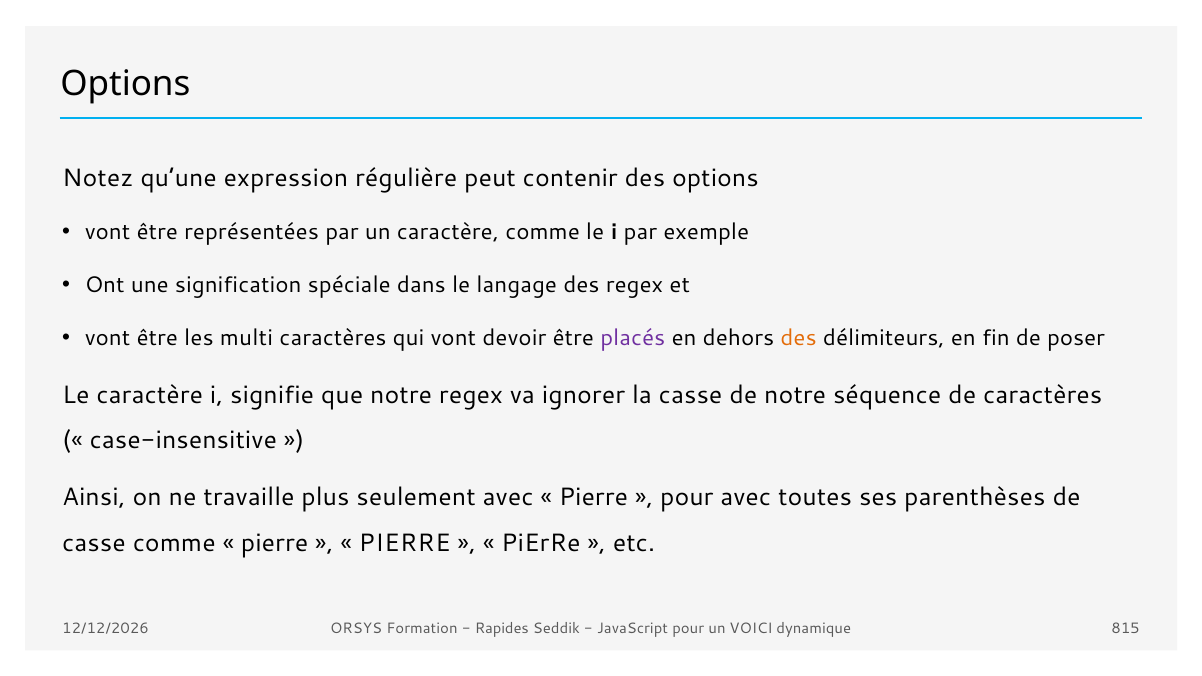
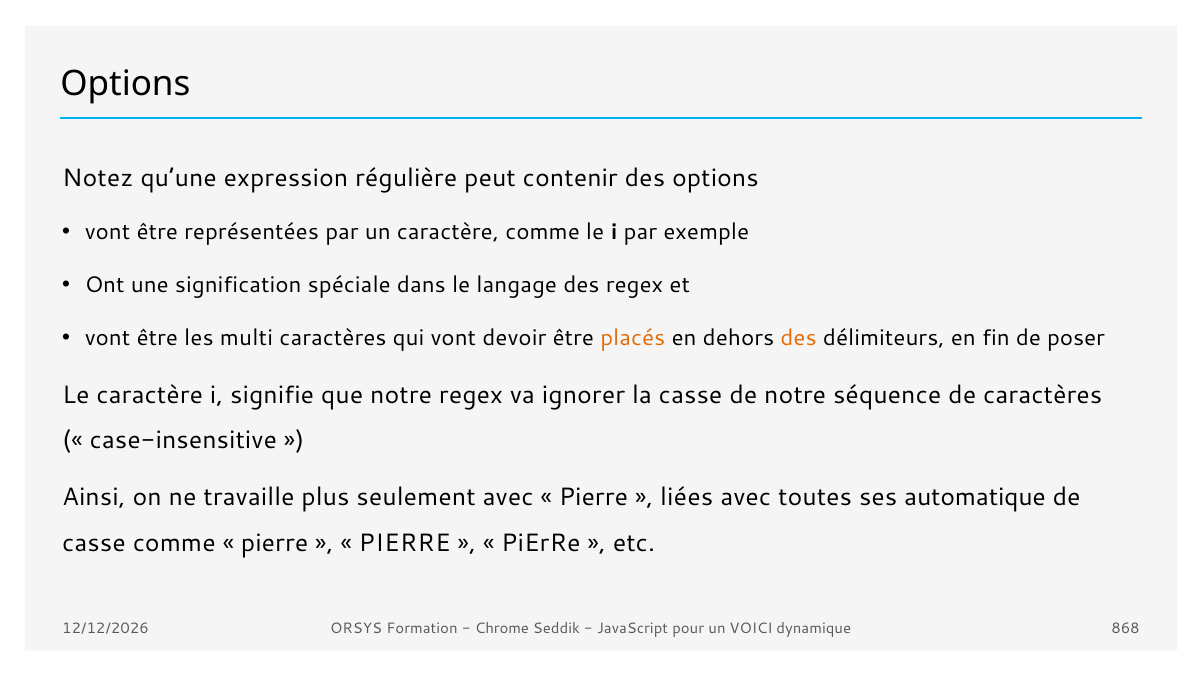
placés colour: purple -> orange
pour at (687, 498): pour -> liées
parenthèses: parenthèses -> automatique
Rapides: Rapides -> Chrome
815: 815 -> 868
